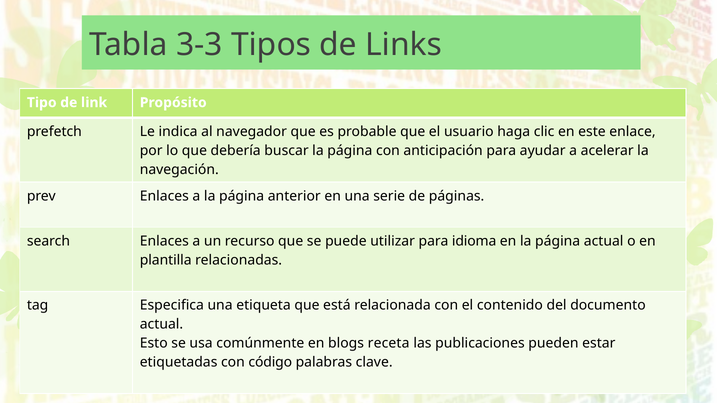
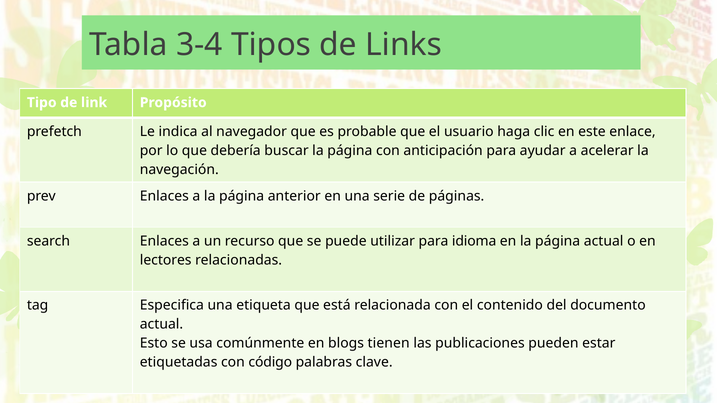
3-3: 3-3 -> 3-4
plantilla: plantilla -> lectores
receta: receta -> tienen
